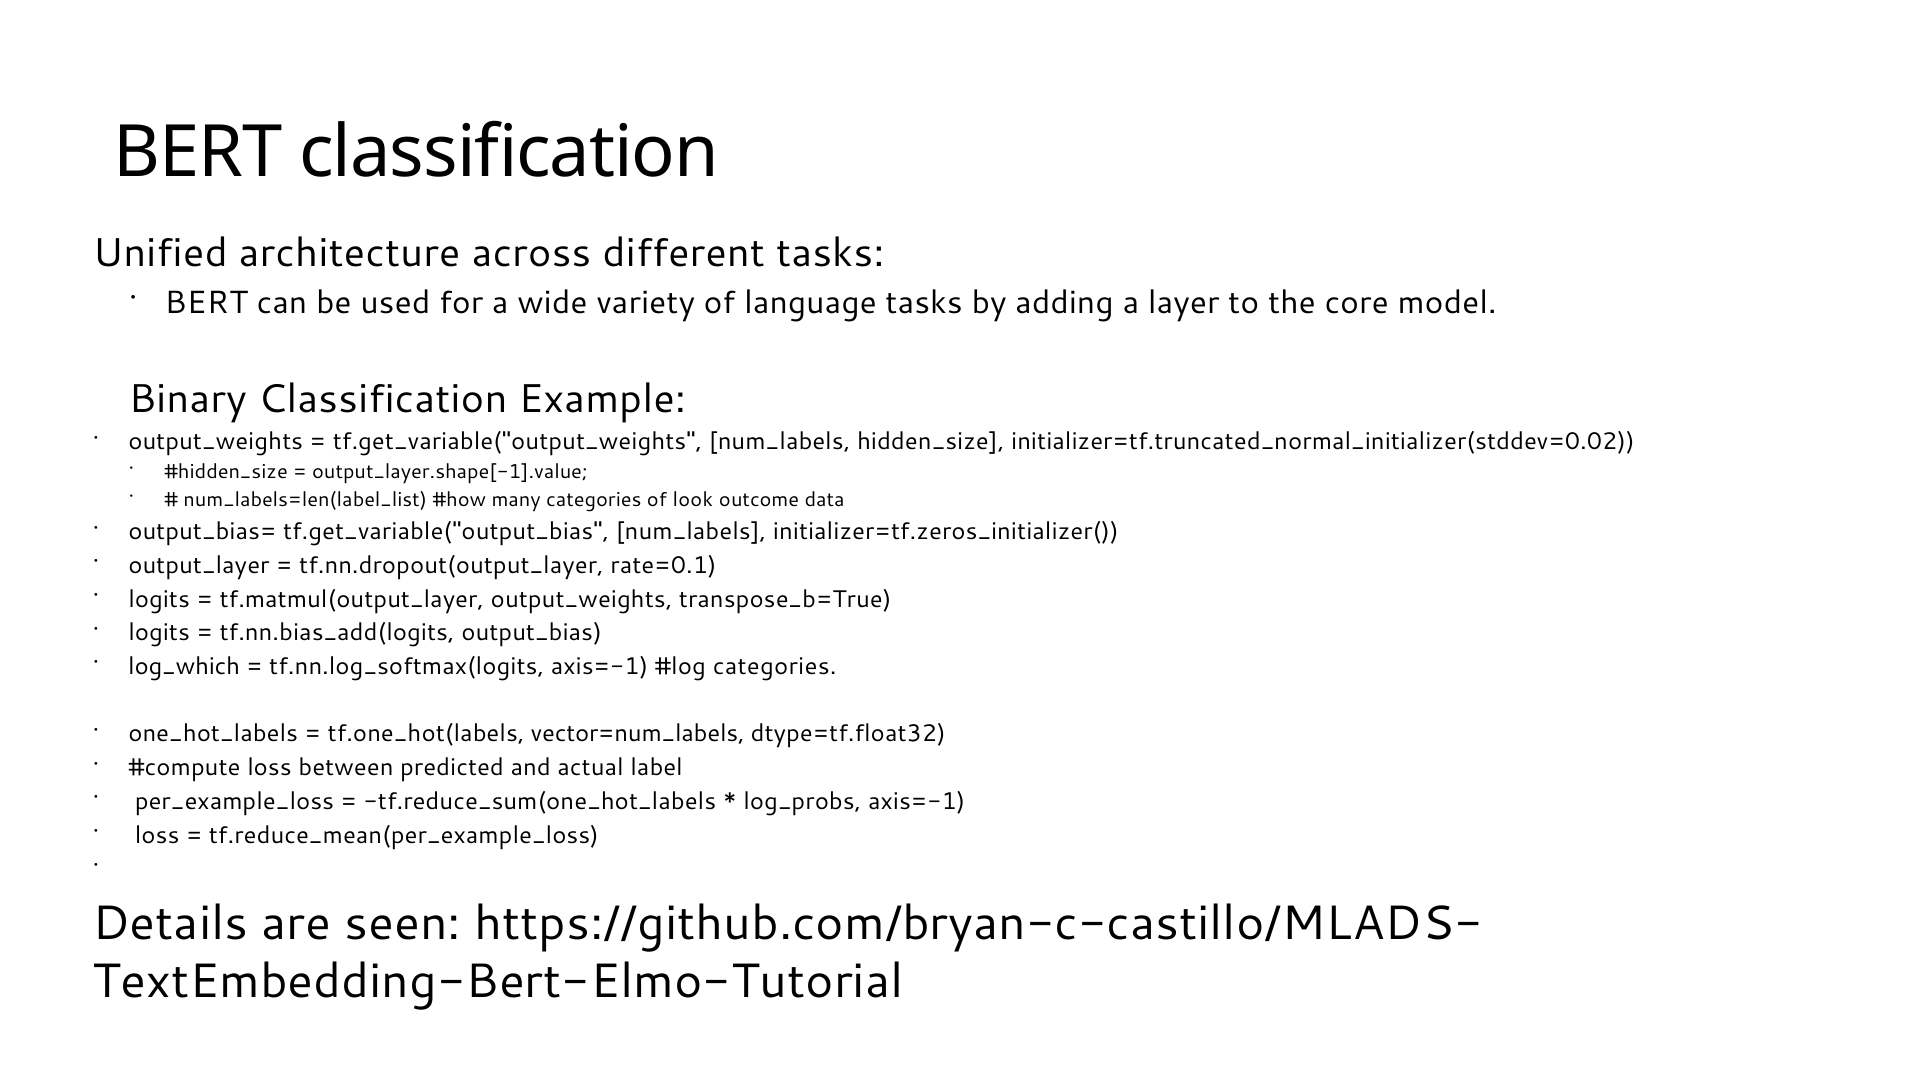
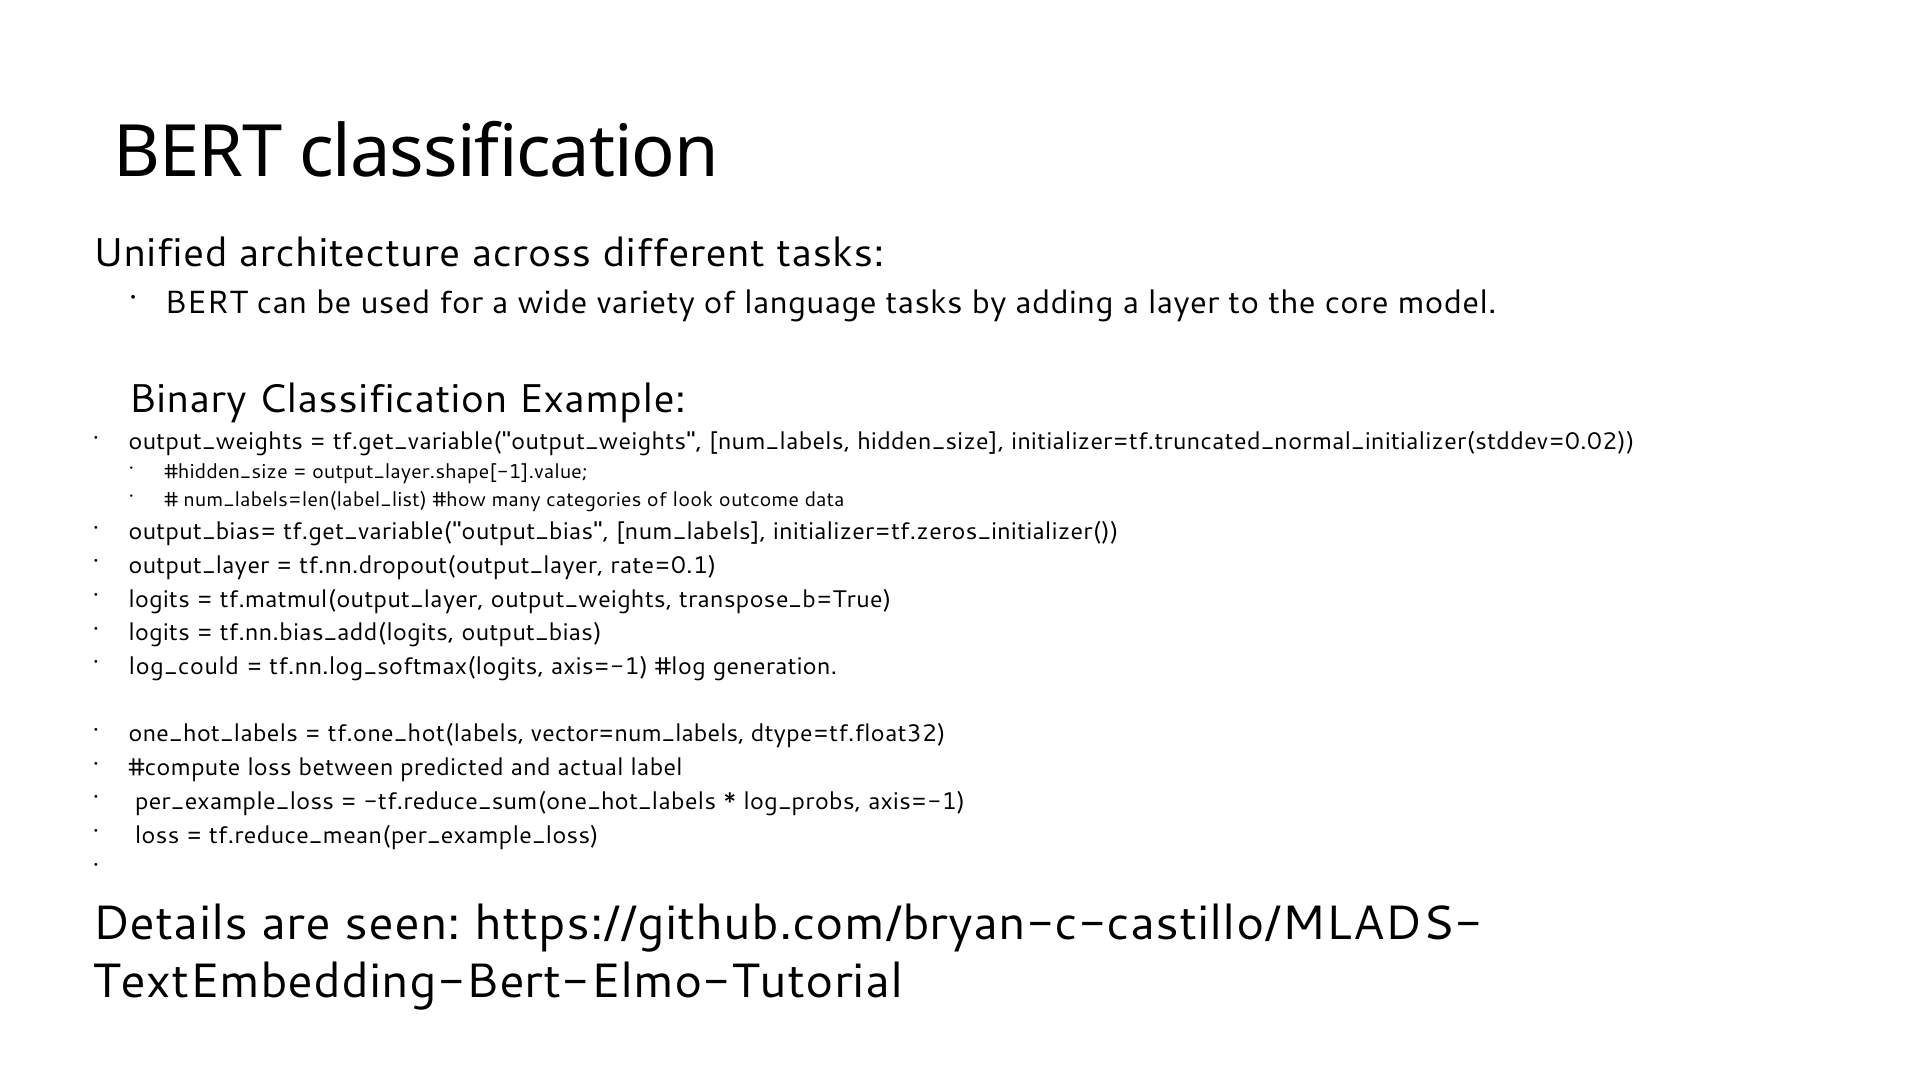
log_which: log_which -> log_could
categories at (775, 666): categories -> generation
